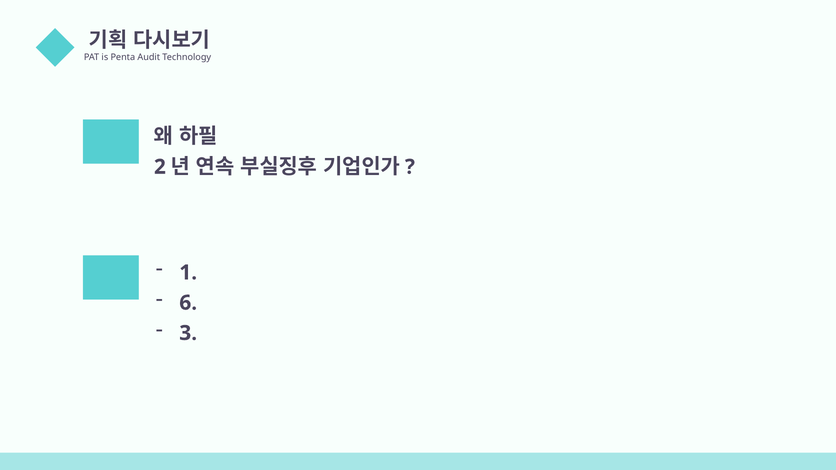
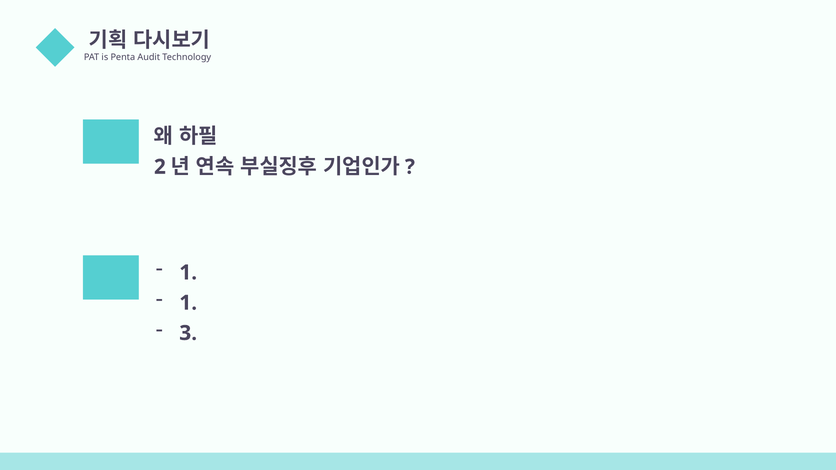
6 at (188, 303): 6 -> 1
